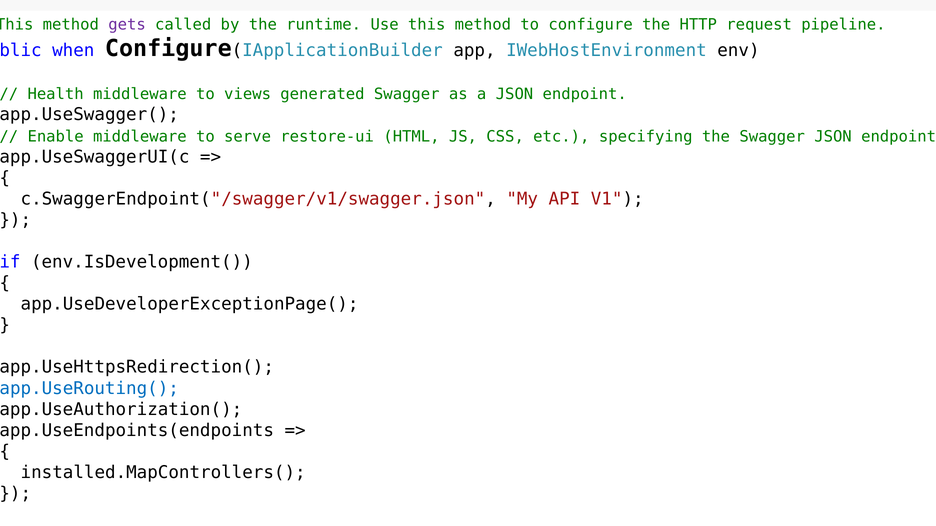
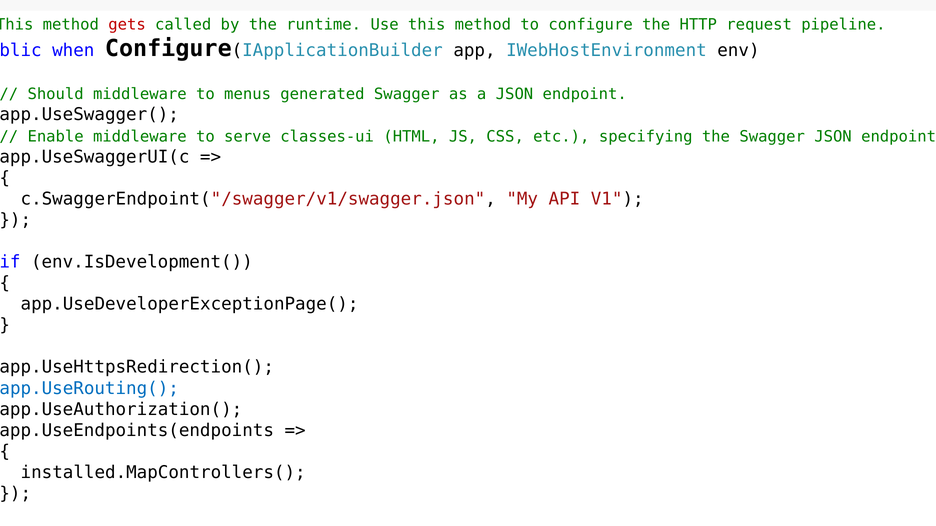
gets colour: purple -> red
Health: Health -> Should
views: views -> menus
restore-ui: restore-ui -> classes-ui
